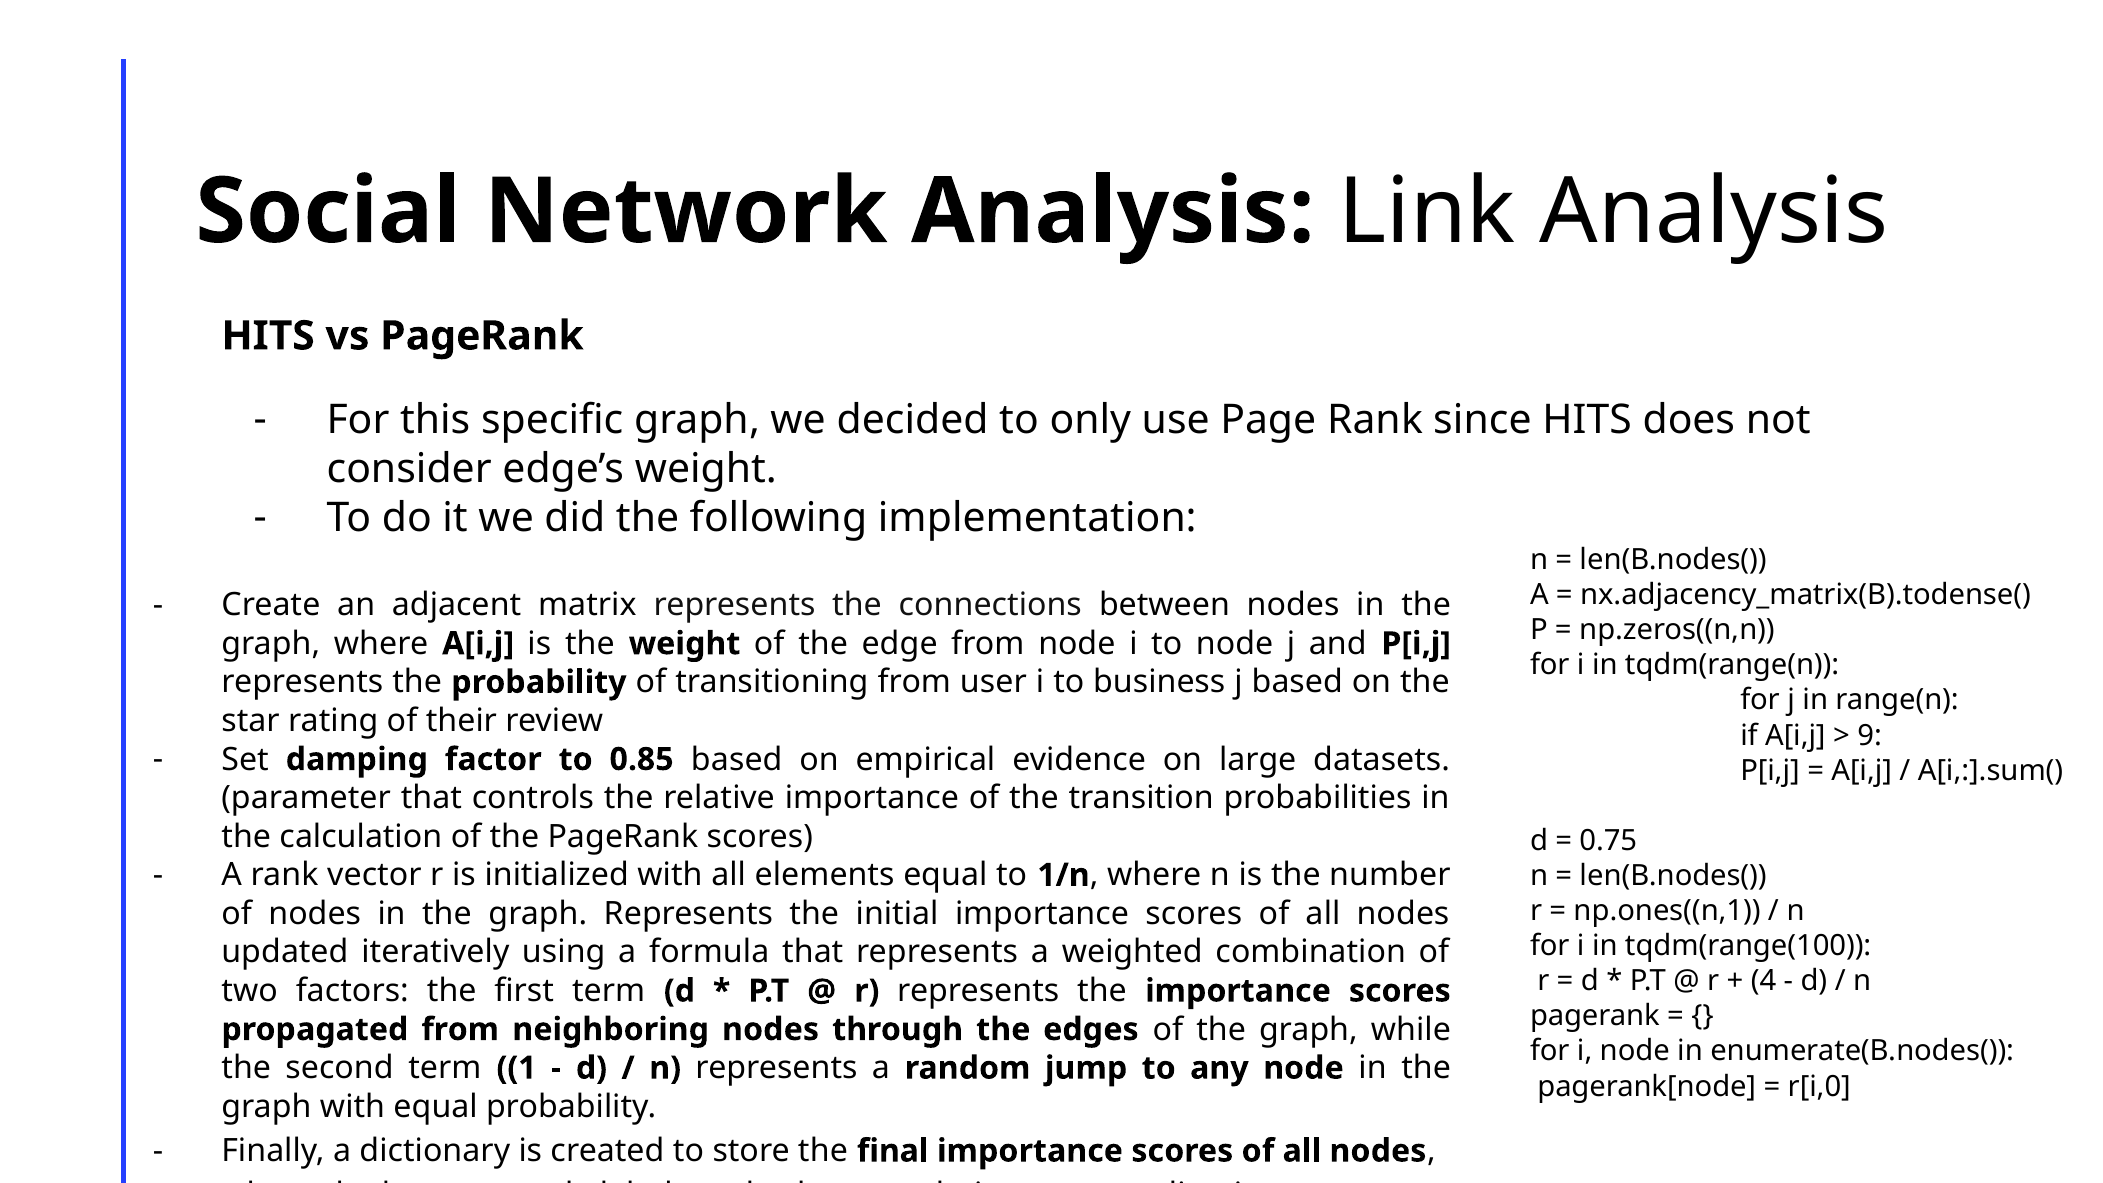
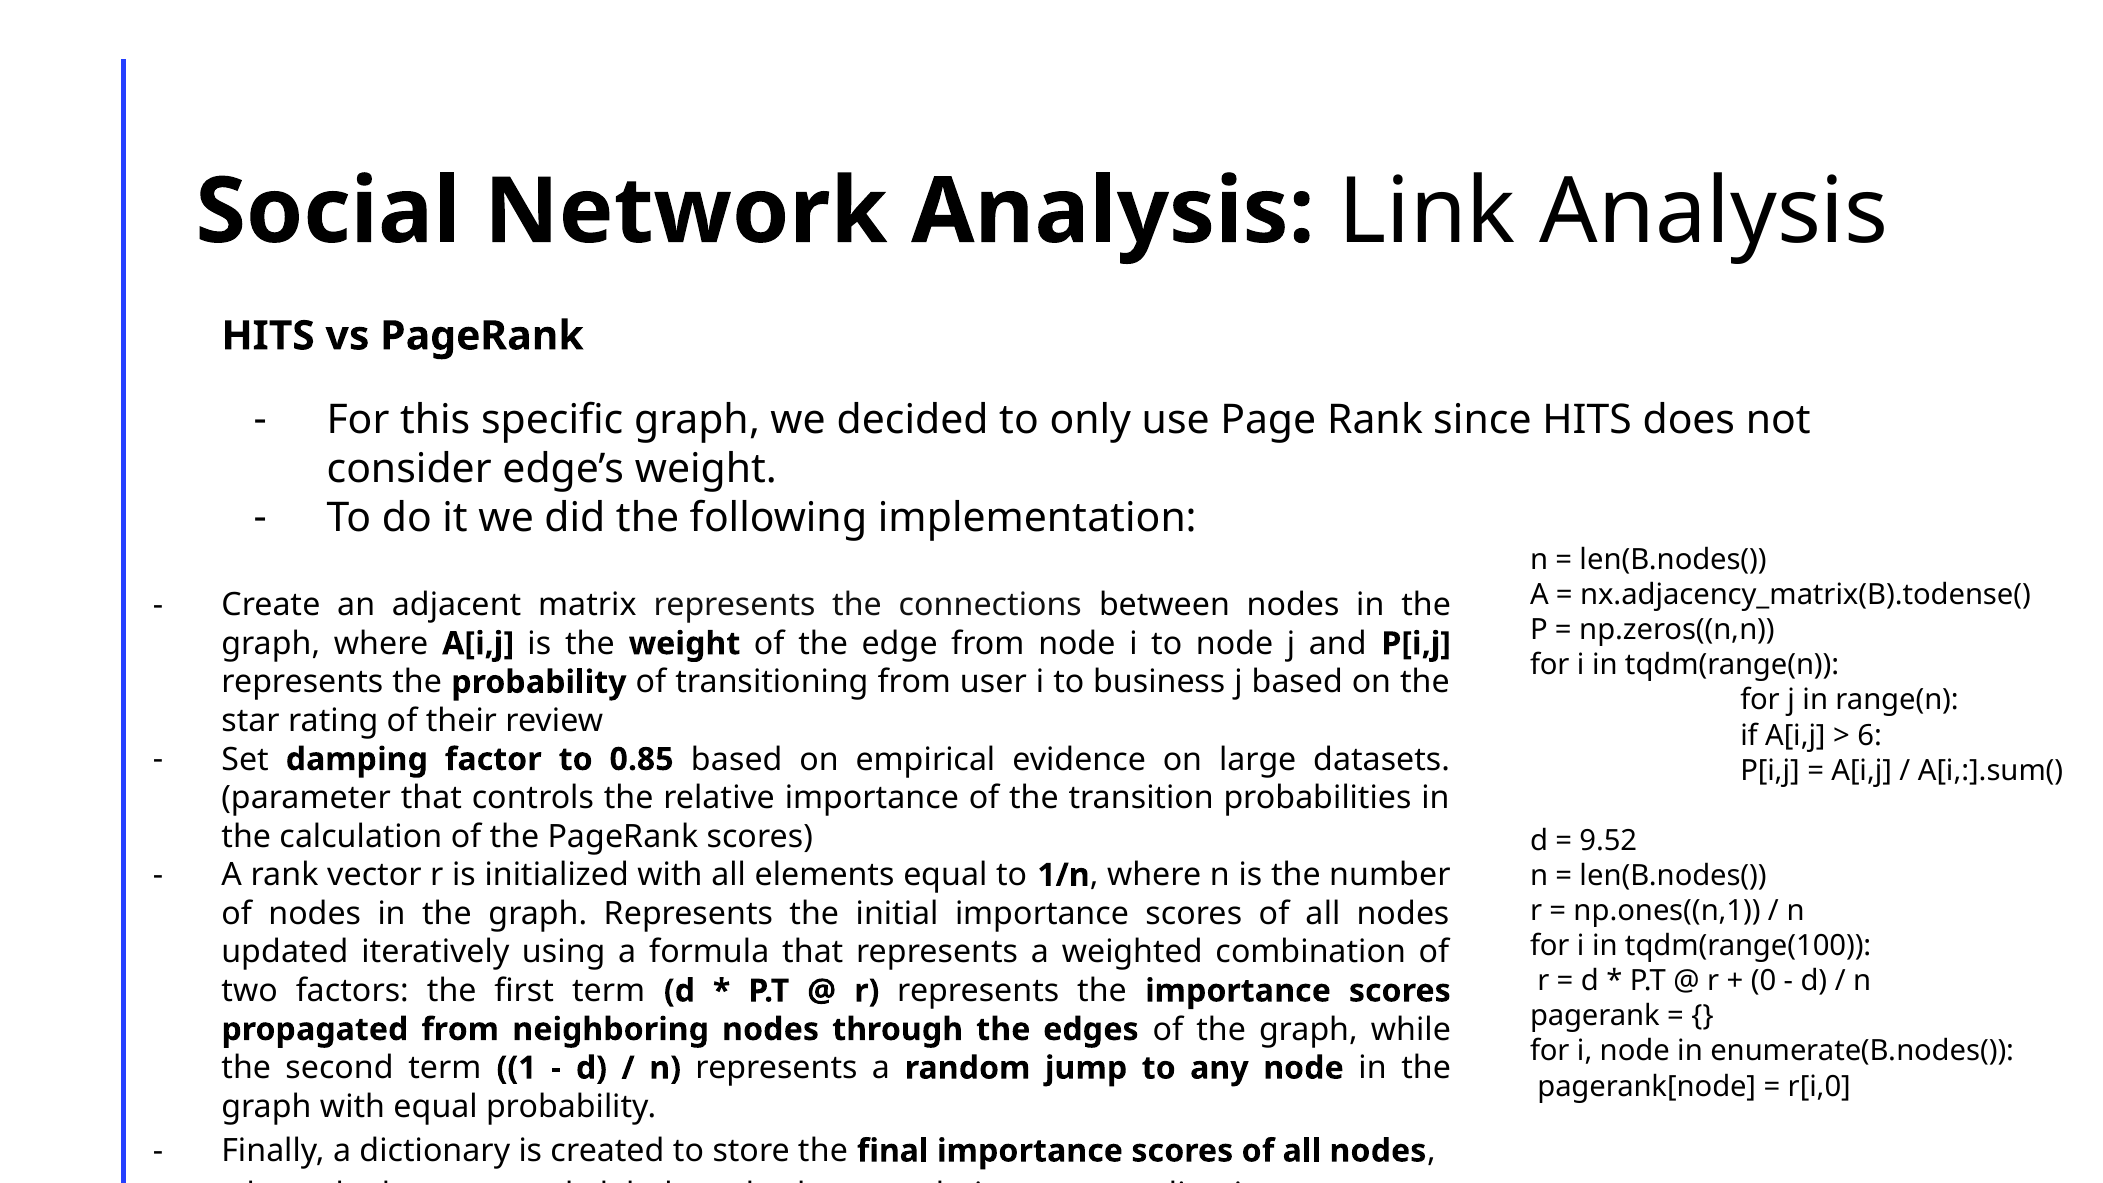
9: 9 -> 6
0.75: 0.75 -> 9.52
4: 4 -> 0
